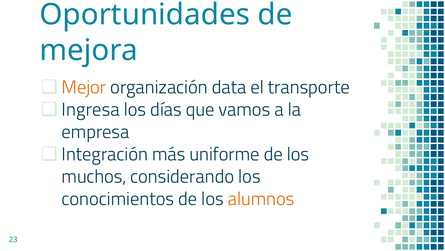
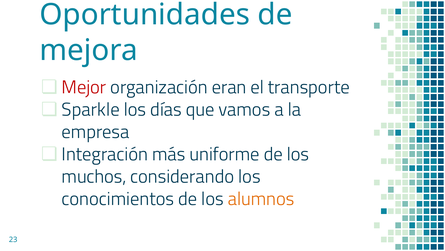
Mejor colour: orange -> red
data: data -> eran
Ingresa: Ingresa -> Sparkle
